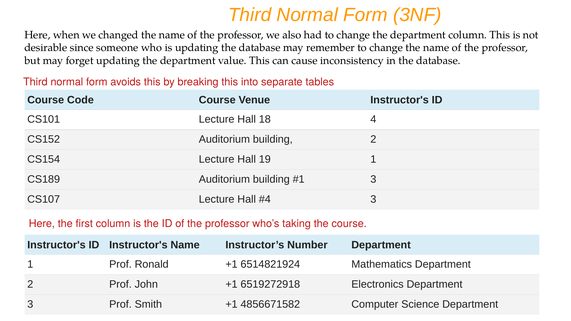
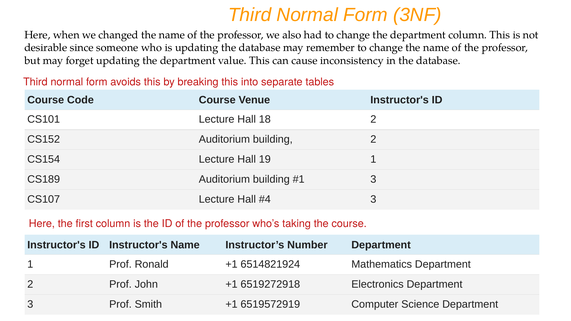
18 4: 4 -> 2
4856671582: 4856671582 -> 6519572919
